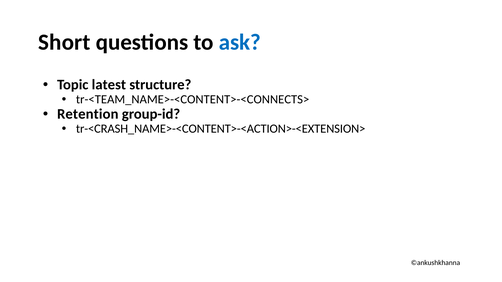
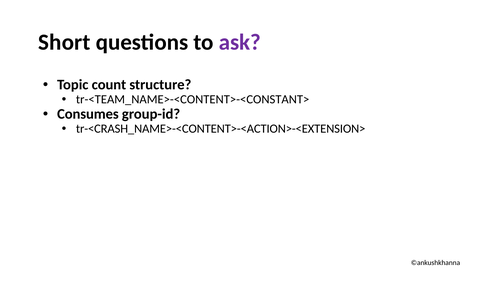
ask colour: blue -> purple
latest: latest -> count
tr-<TEAM_NAME>-<CONTENT>-<CONNECTS>: tr-<TEAM_NAME>-<CONTENT>-<CONNECTS> -> tr-<TEAM_NAME>-<CONTENT>-<CONSTANT>
Retention: Retention -> Consumes
